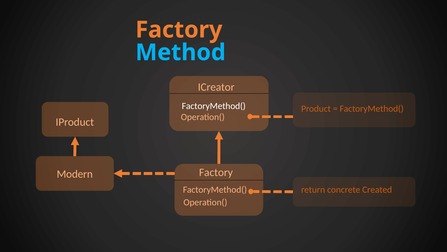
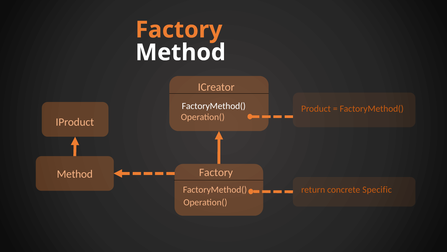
Method at (180, 52) colour: light blue -> white
Modern at (75, 174): Modern -> Method
Created: Created -> Specific
